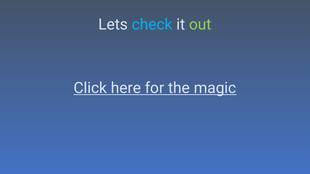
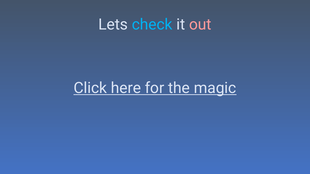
out colour: light green -> pink
